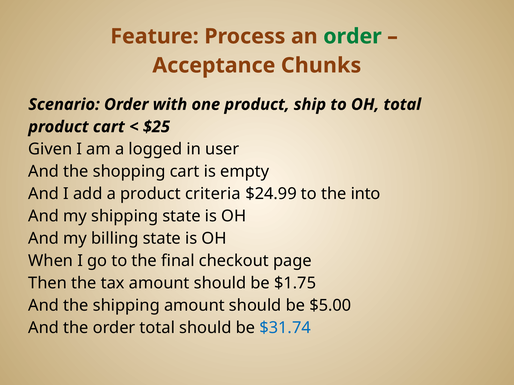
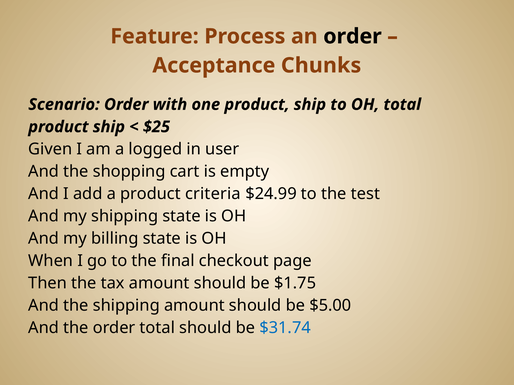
order at (352, 36) colour: green -> black
cart at (109, 127): cart -> ship
into: into -> test
